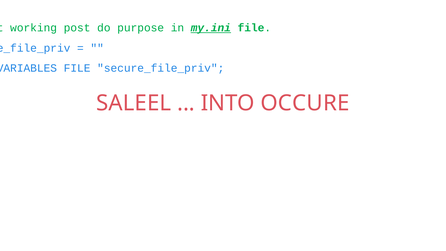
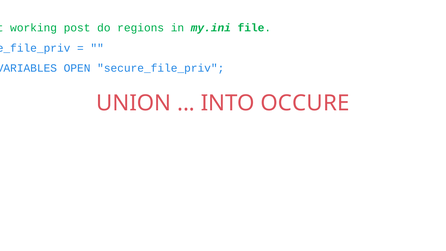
purpose: purpose -> regions
my.ini underline: present -> none
FILE at (77, 68): FILE -> OPEN
SALEEL: SALEEL -> UNION
